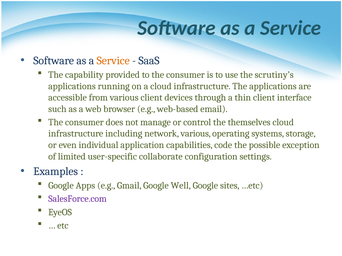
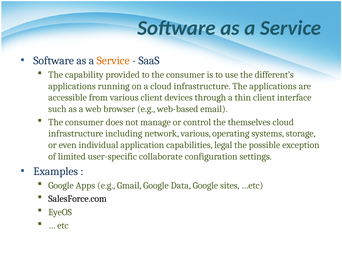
scrutiny’s: scrutiny’s -> different’s
code: code -> legal
Well: Well -> Data
SalesForce.com colour: purple -> black
